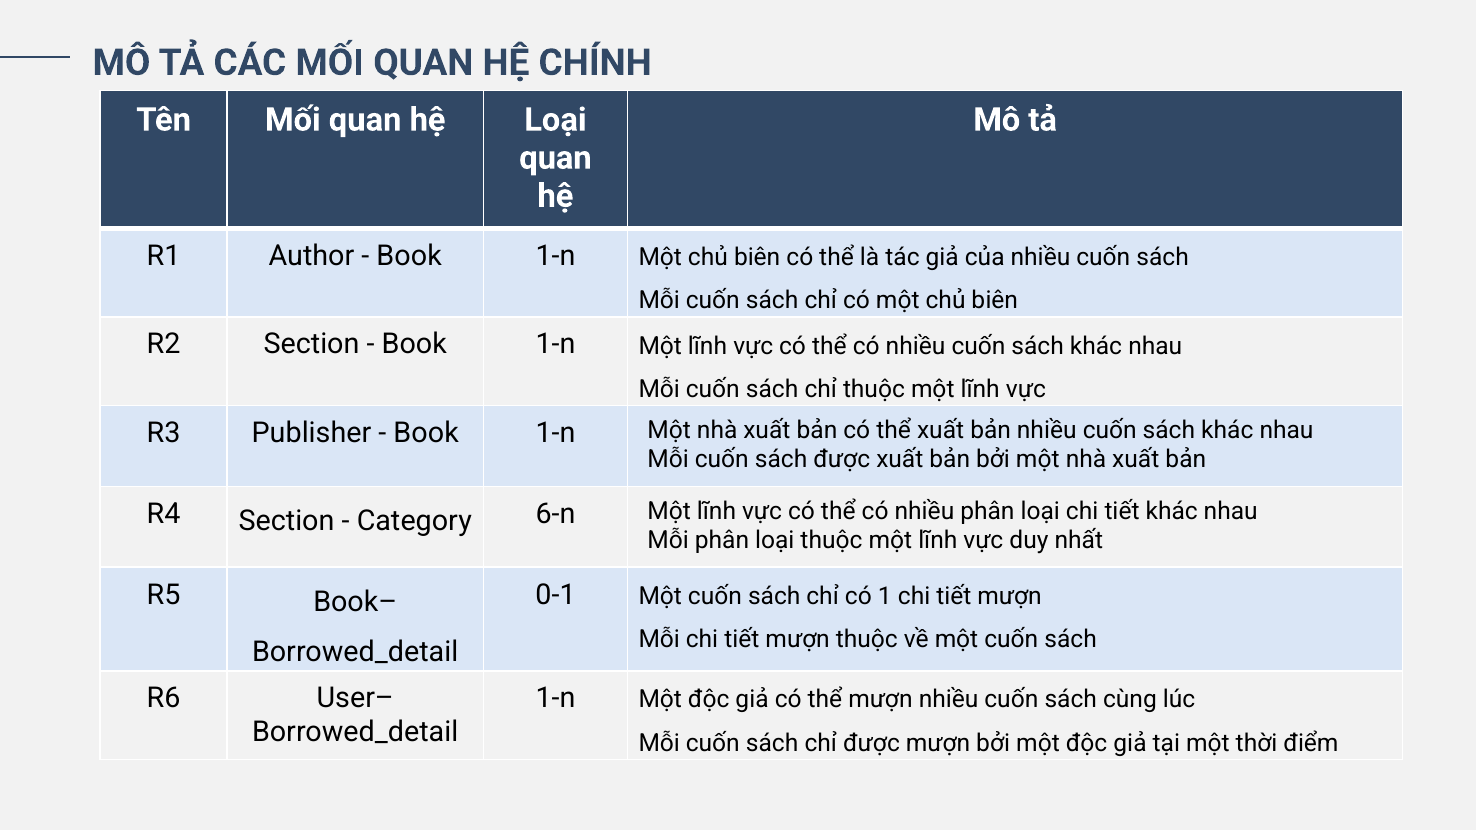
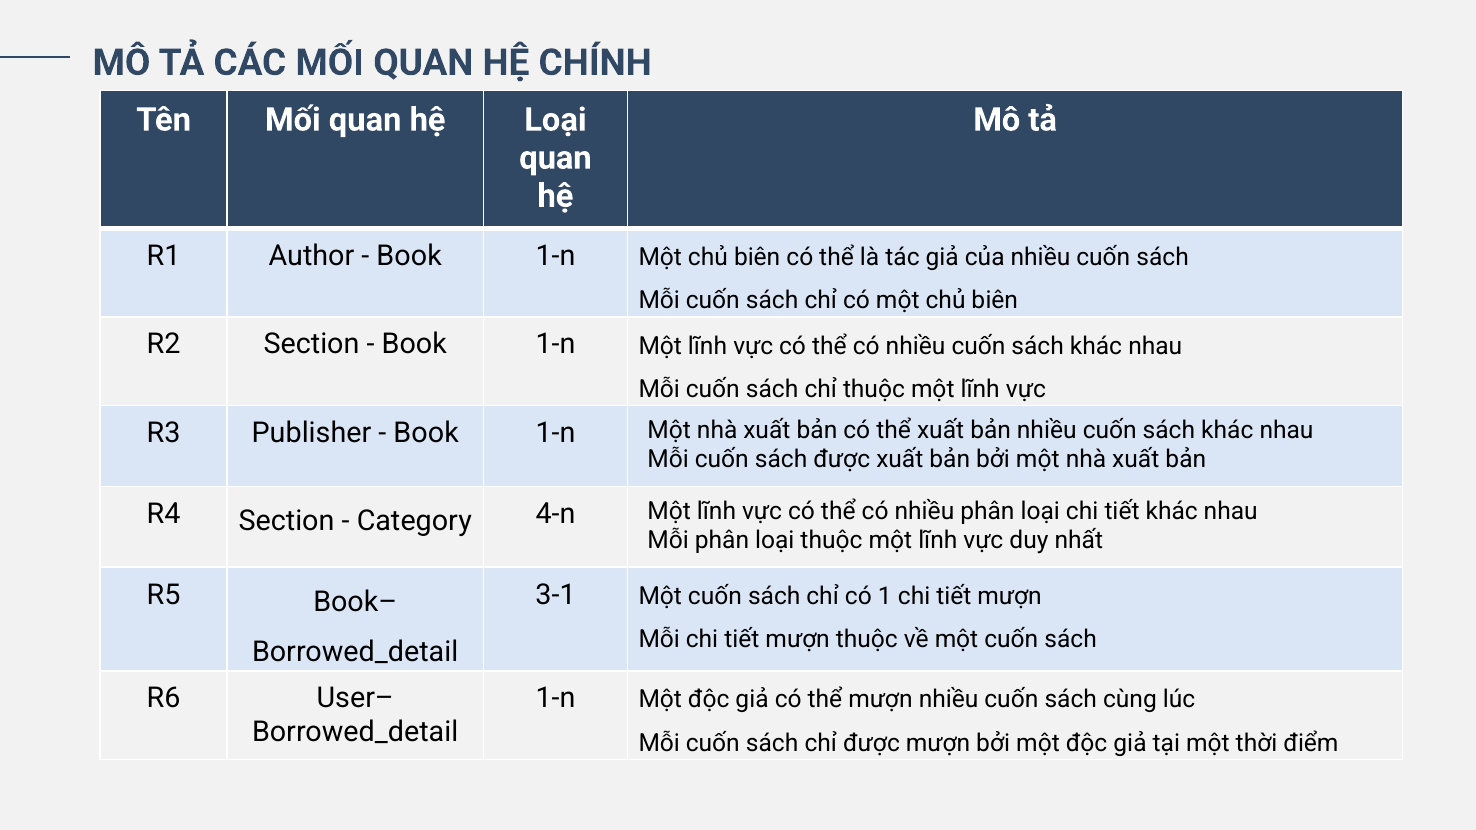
6-n: 6-n -> 4-n
0-1: 0-1 -> 3-1
